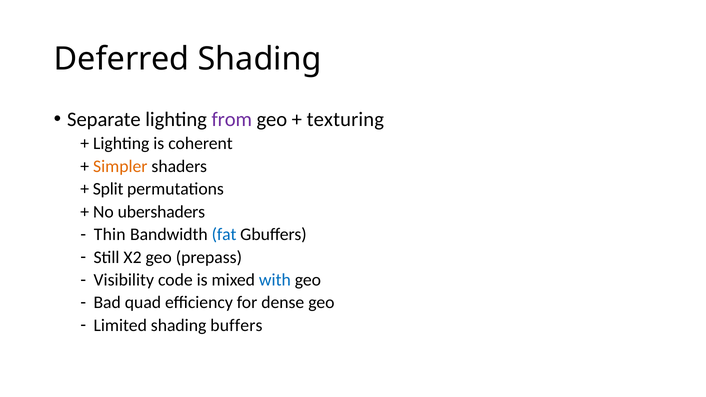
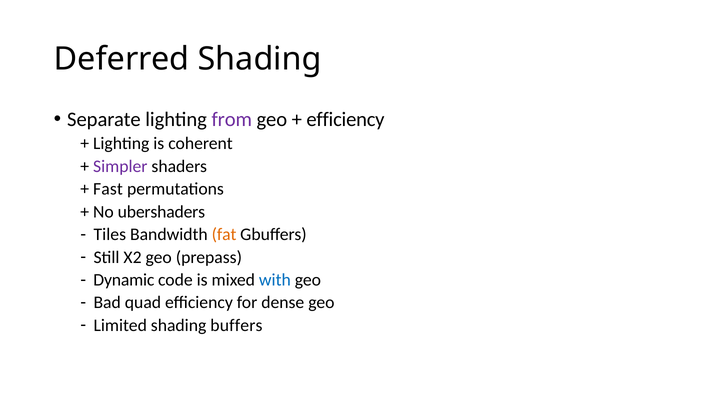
texturing at (345, 119): texturing -> efficiency
Simpler colour: orange -> purple
Split: Split -> Fast
Thin: Thin -> Tiles
fat colour: blue -> orange
Visibility: Visibility -> Dynamic
